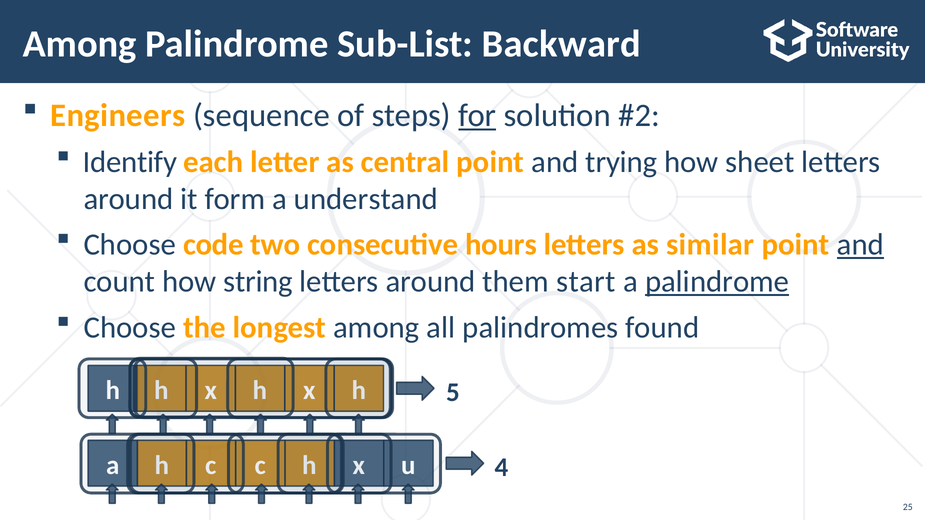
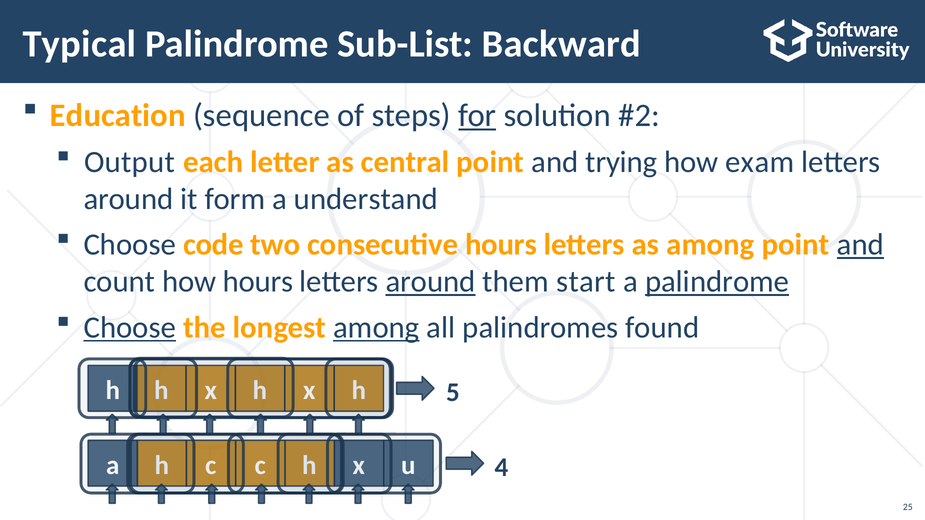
Among at (80, 44): Among -> Typical
Engineers: Engineers -> Education
Identify: Identify -> Output
sheet: sheet -> exam
as similar: similar -> among
how string: string -> hours
around at (431, 282) underline: none -> present
Choose at (130, 328) underline: none -> present
among at (376, 328) underline: none -> present
